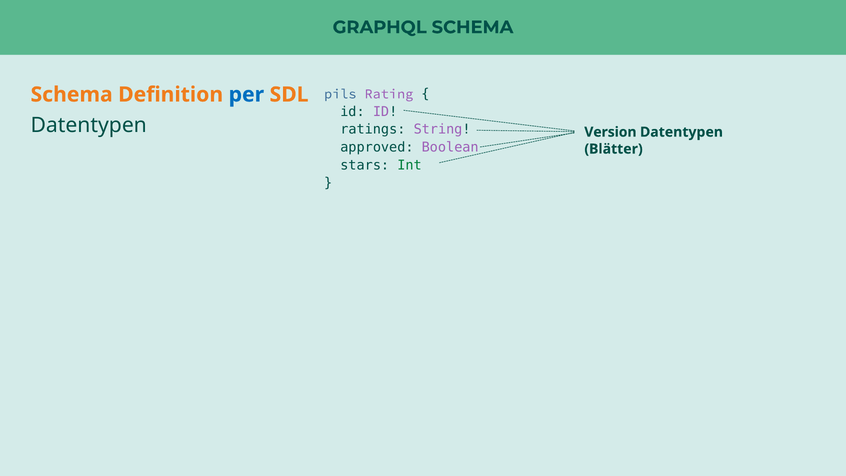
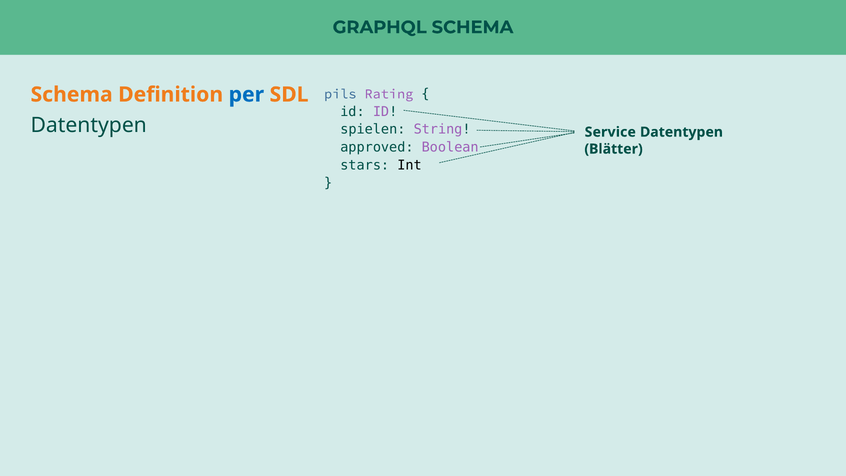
Version: Version -> Service
ratings: ratings -> spielen
Int colour: green -> black
